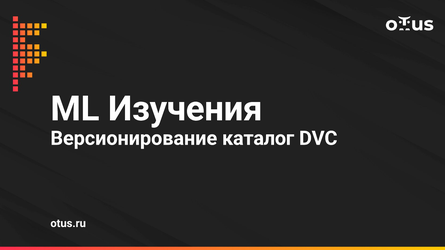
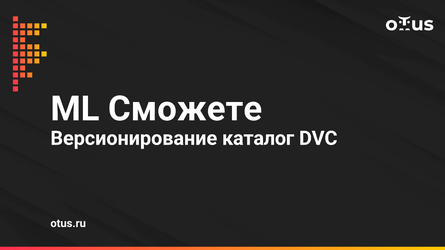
Изучения: Изучения -> Сможете
